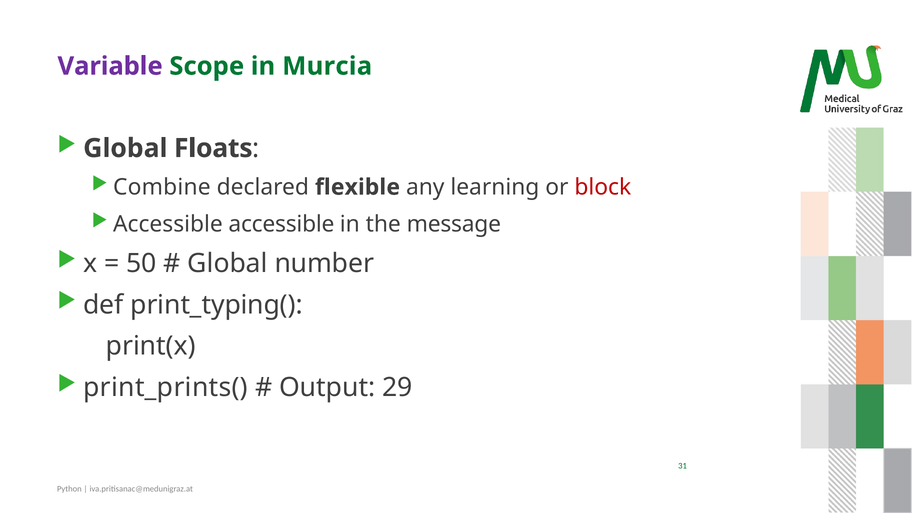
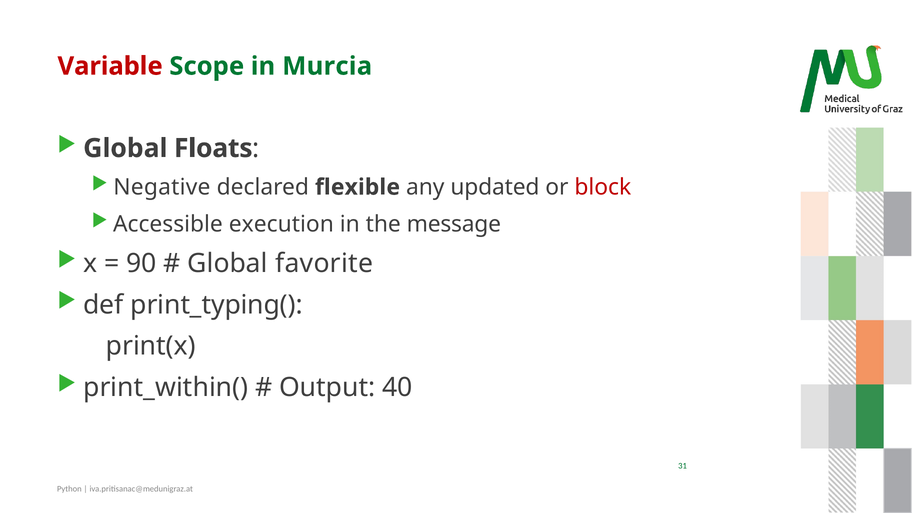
Variable colour: purple -> red
Combine: Combine -> Negative
learning: learning -> updated
Accessible accessible: accessible -> execution
50: 50 -> 90
number: number -> favorite
print_prints(: print_prints( -> print_within(
29: 29 -> 40
